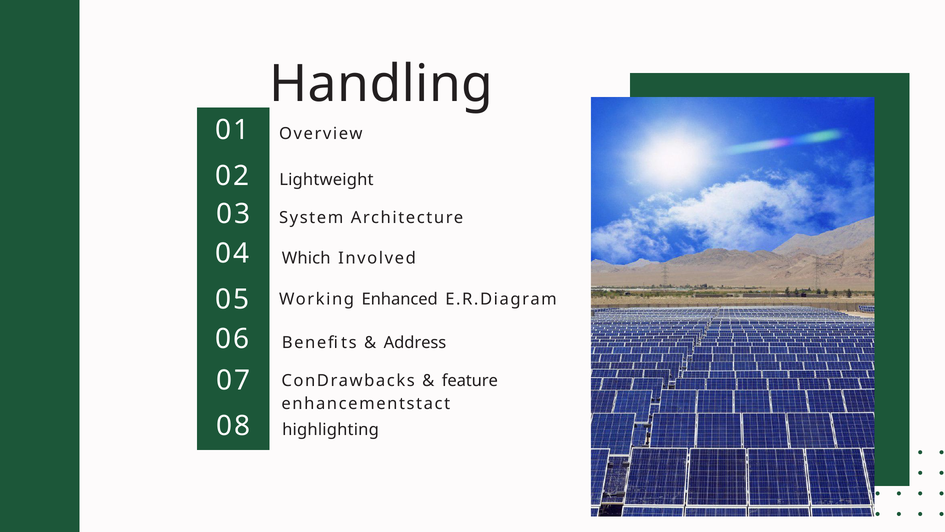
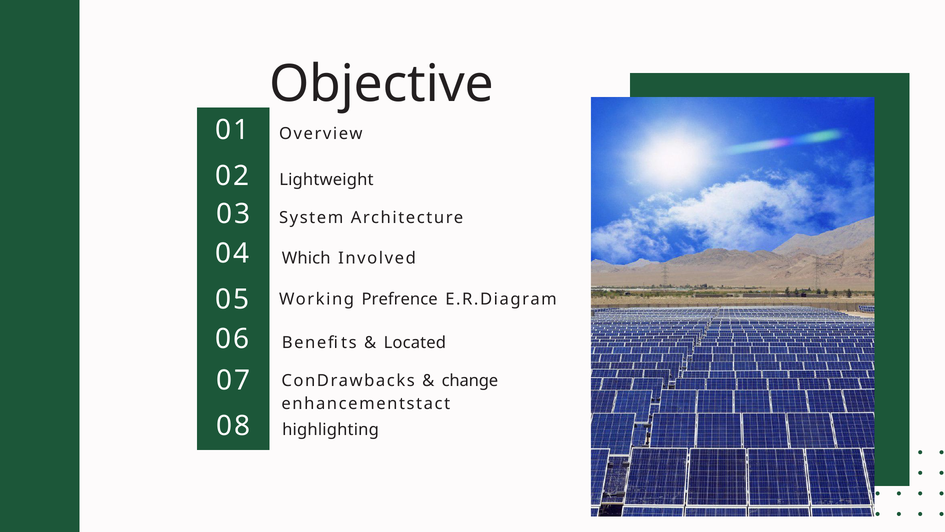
Handling: Handling -> Objective
Enhanced: Enhanced -> Prefrence
Address: Address -> Located
feature: feature -> change
